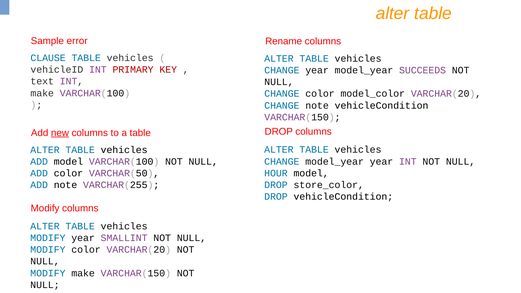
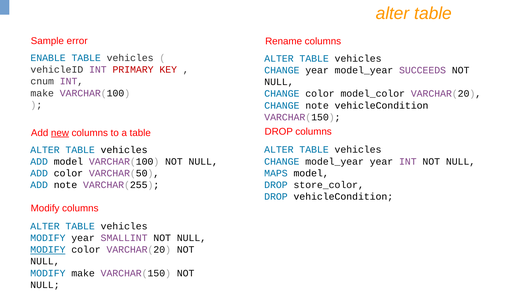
CLAUSE: CLAUSE -> ENABLE
text: text -> cnum
HOUR: HOUR -> MAPS
MODIFY at (48, 250) underline: none -> present
